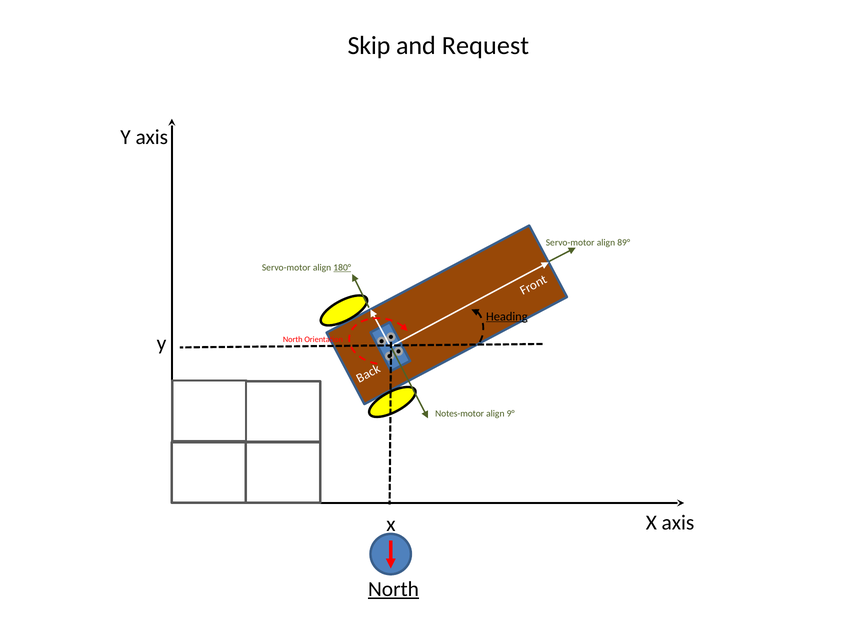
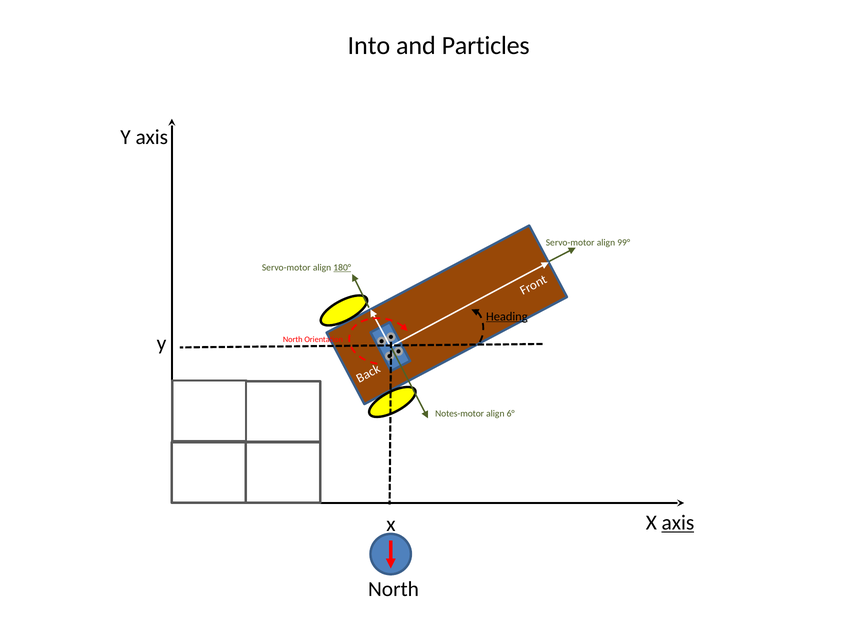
Skip: Skip -> Into
Request: Request -> Particles
89°: 89° -> 99°
9°: 9° -> 6°
axis at (678, 523) underline: none -> present
North at (394, 589) underline: present -> none
